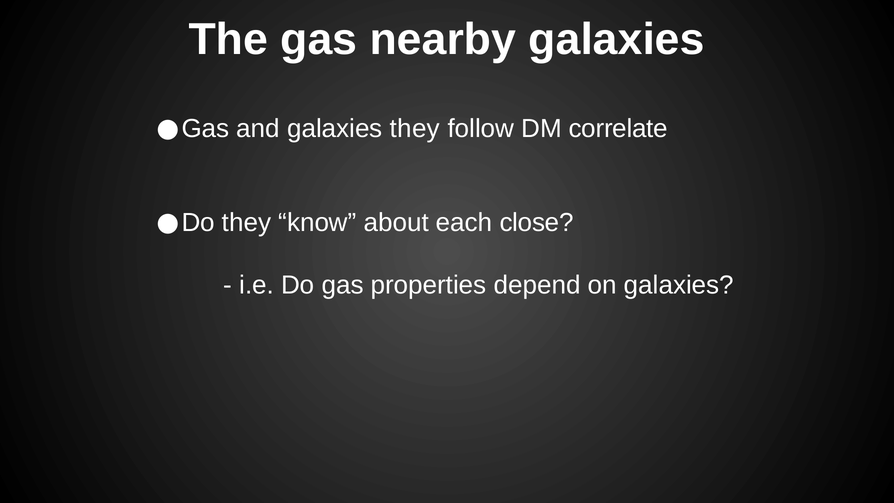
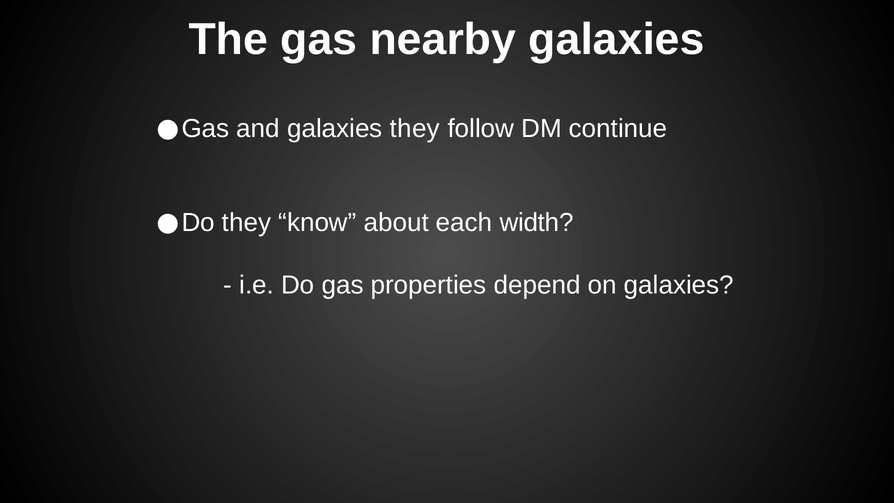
correlate: correlate -> continue
close: close -> width
